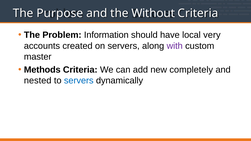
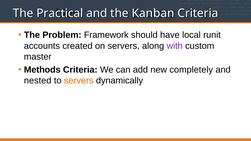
Purpose: Purpose -> Practical
Without: Without -> Kanban
Information: Information -> Framework
very: very -> runit
servers at (79, 81) colour: blue -> orange
